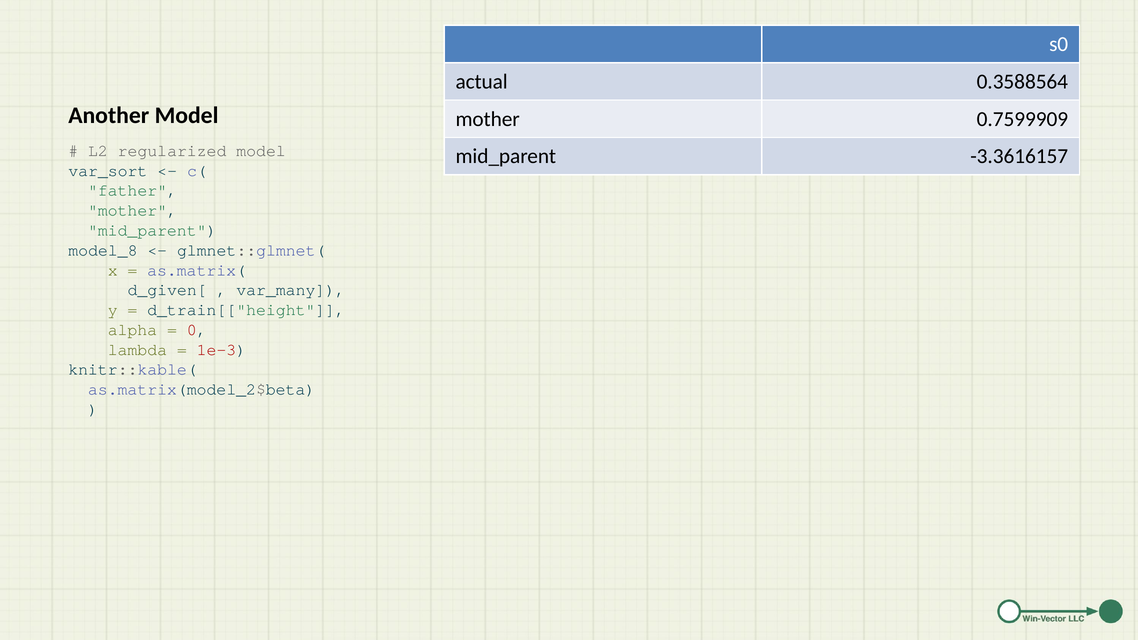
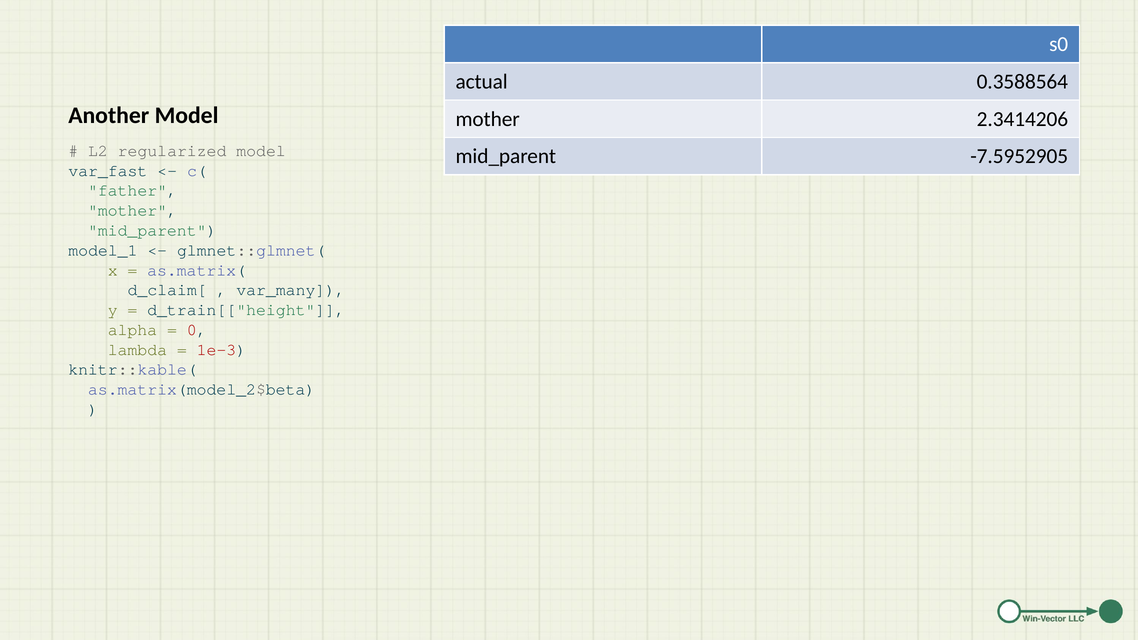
0.7599909: 0.7599909 -> 2.3414206
-3.3616157: -3.3616157 -> -7.5952905
var_sort: var_sort -> var_fast
model_8: model_8 -> model_1
d_given[: d_given[ -> d_claim[
